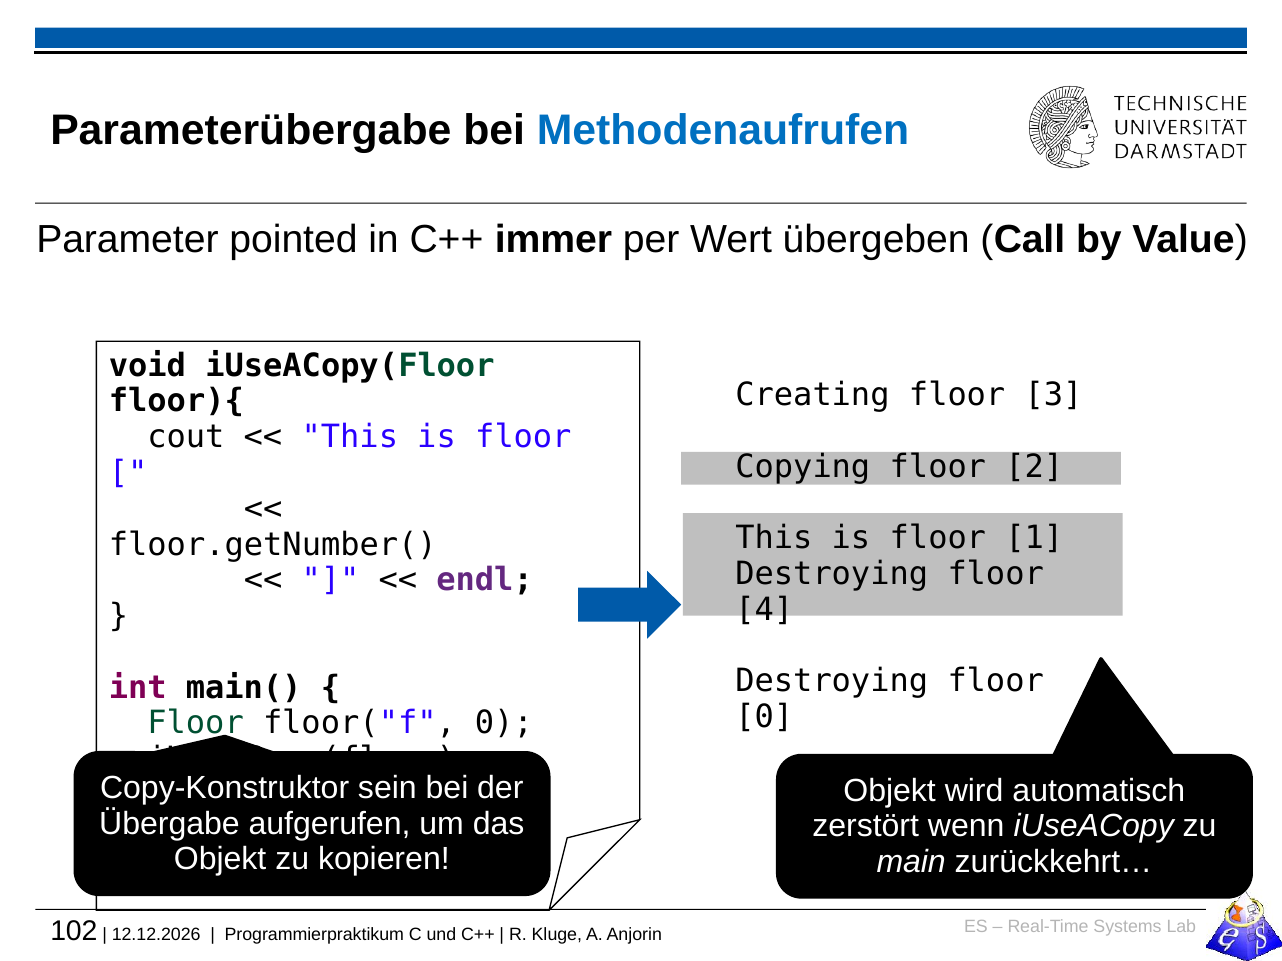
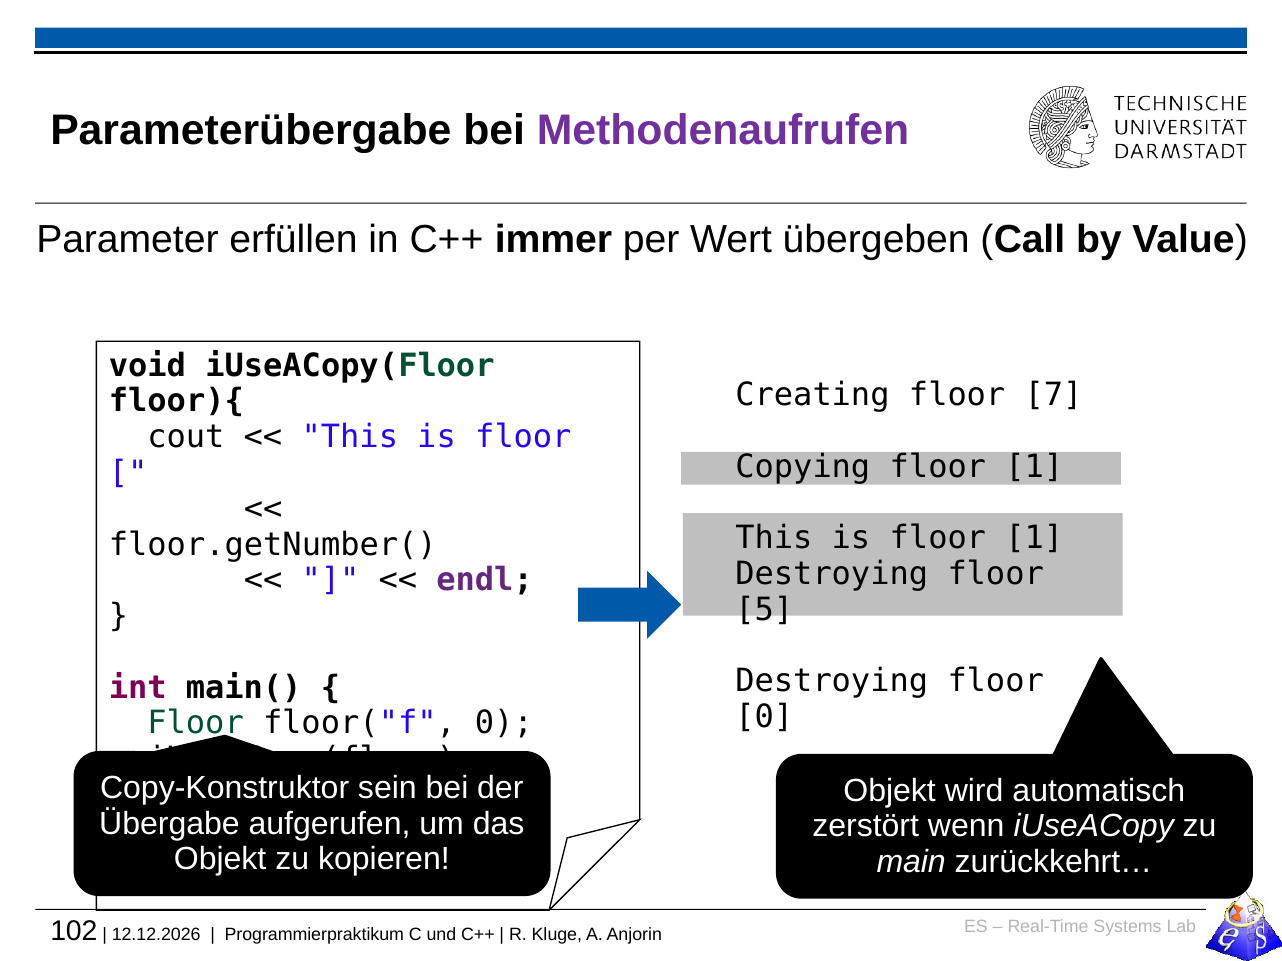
Methodenaufrufen colour: blue -> purple
pointed: pointed -> erfüllen
3: 3 -> 7
Copying floor 2: 2 -> 1
4: 4 -> 5
